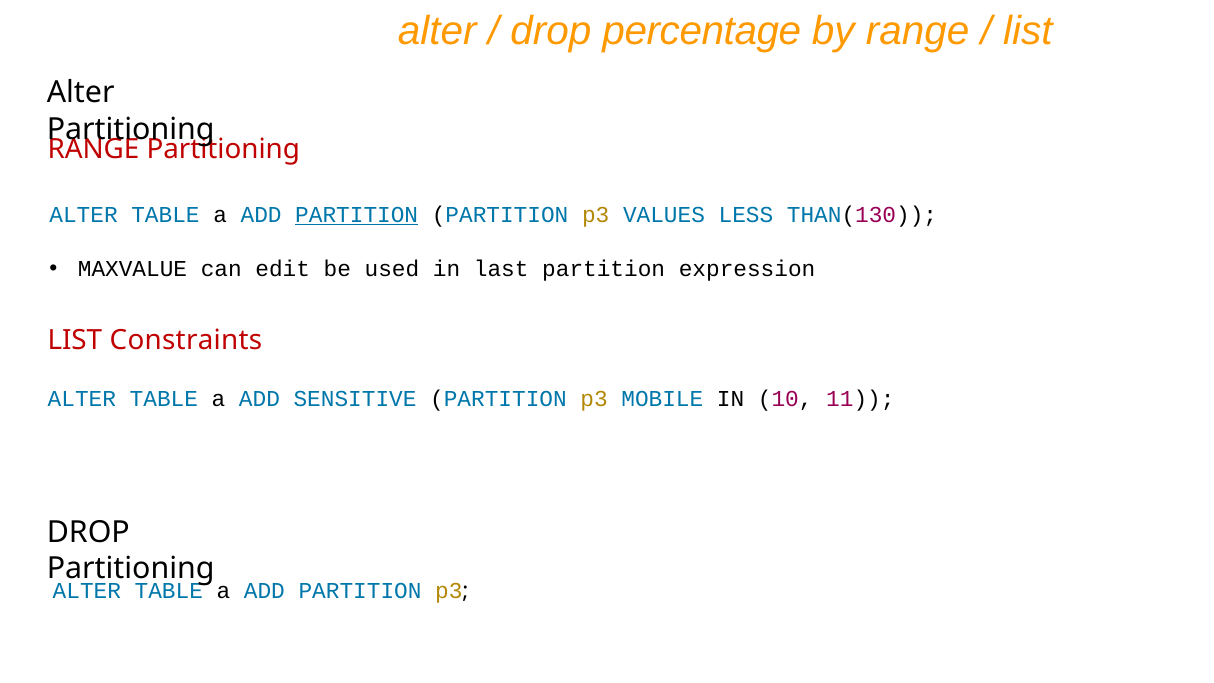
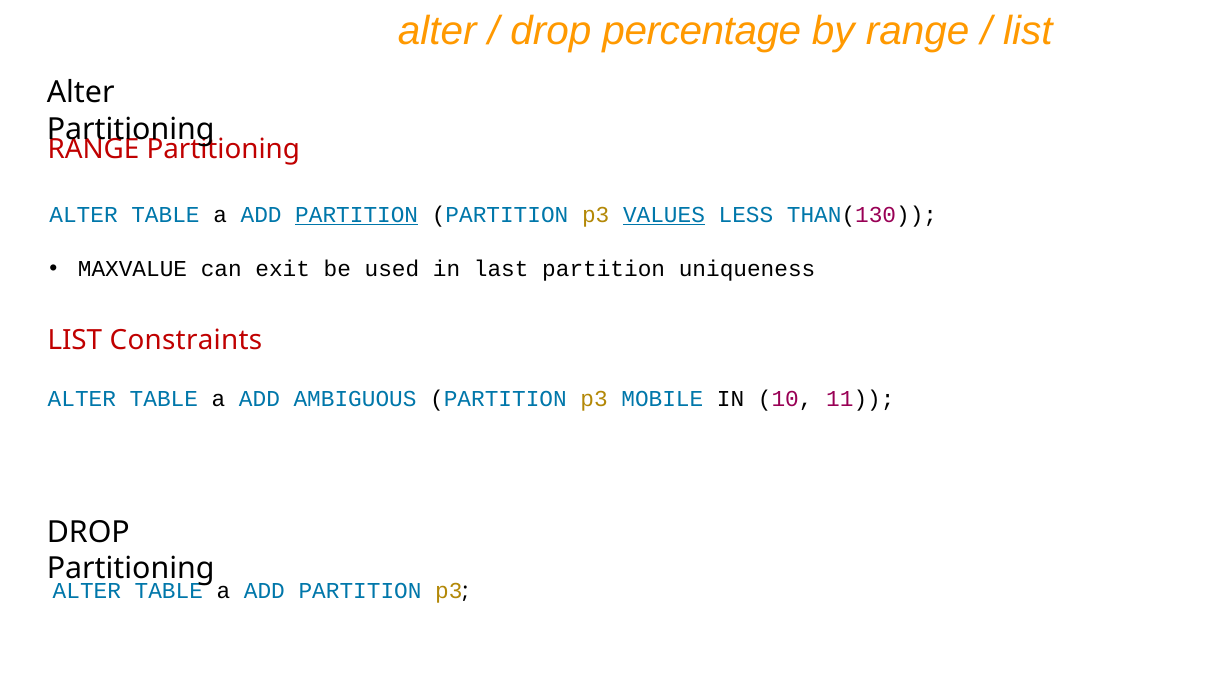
VALUES underline: none -> present
edit: edit -> exit
expression: expression -> uniqueness
SENSITIVE: SENSITIVE -> AMBIGUOUS
